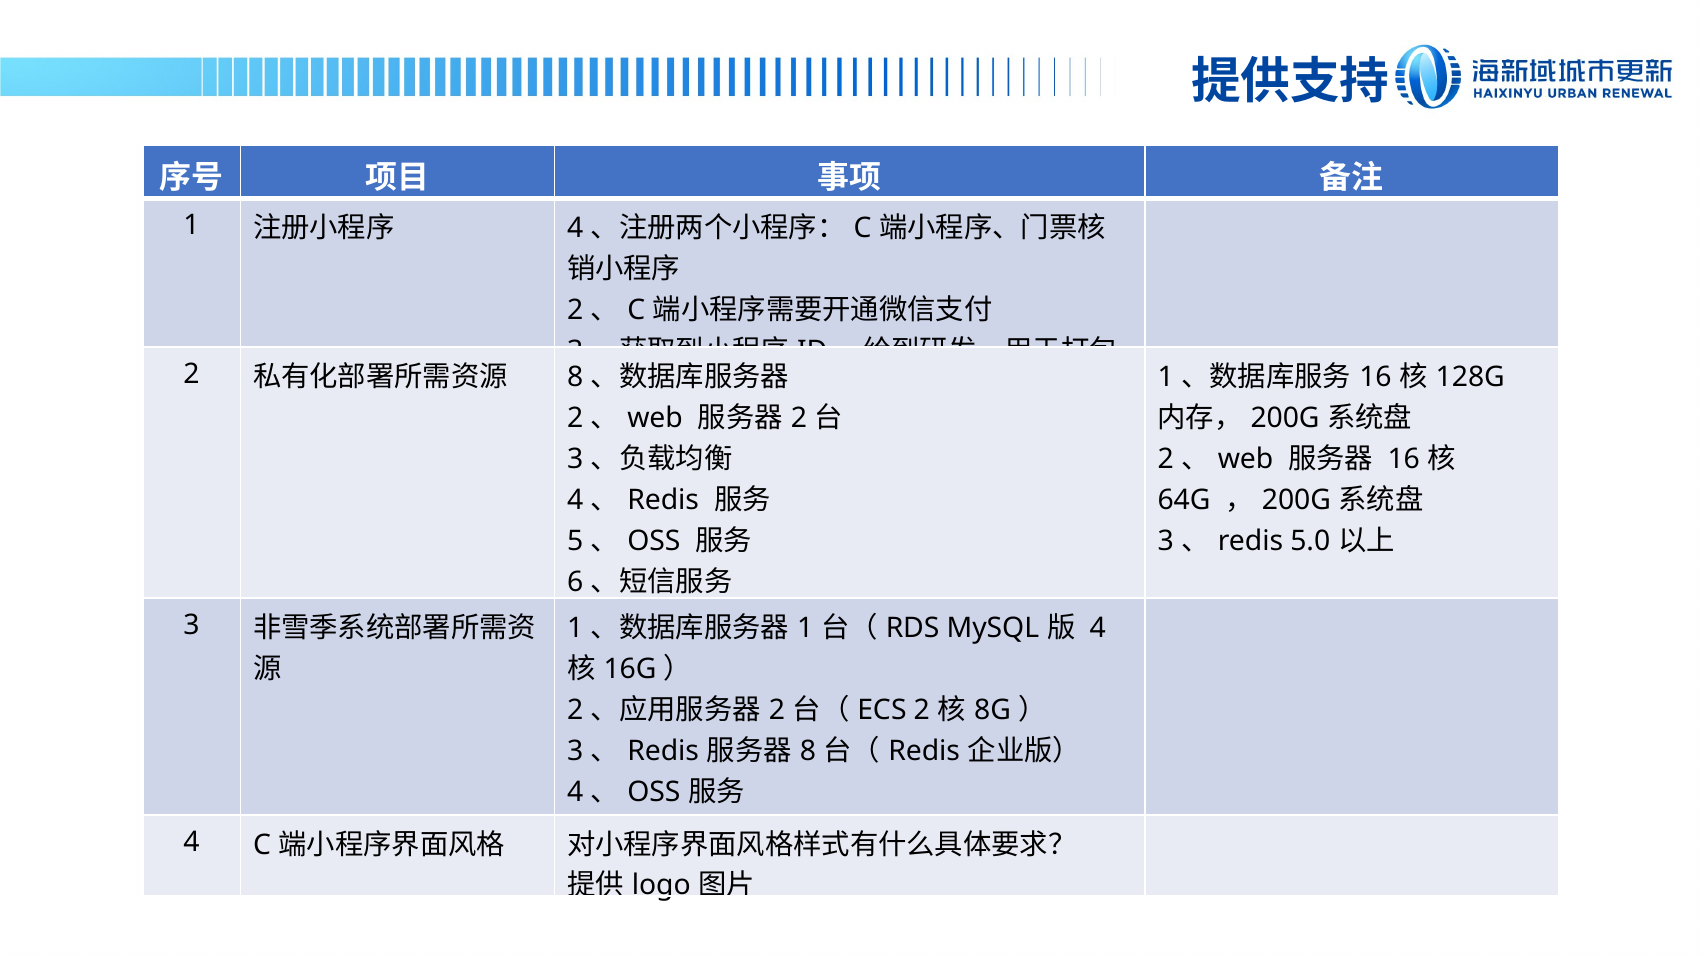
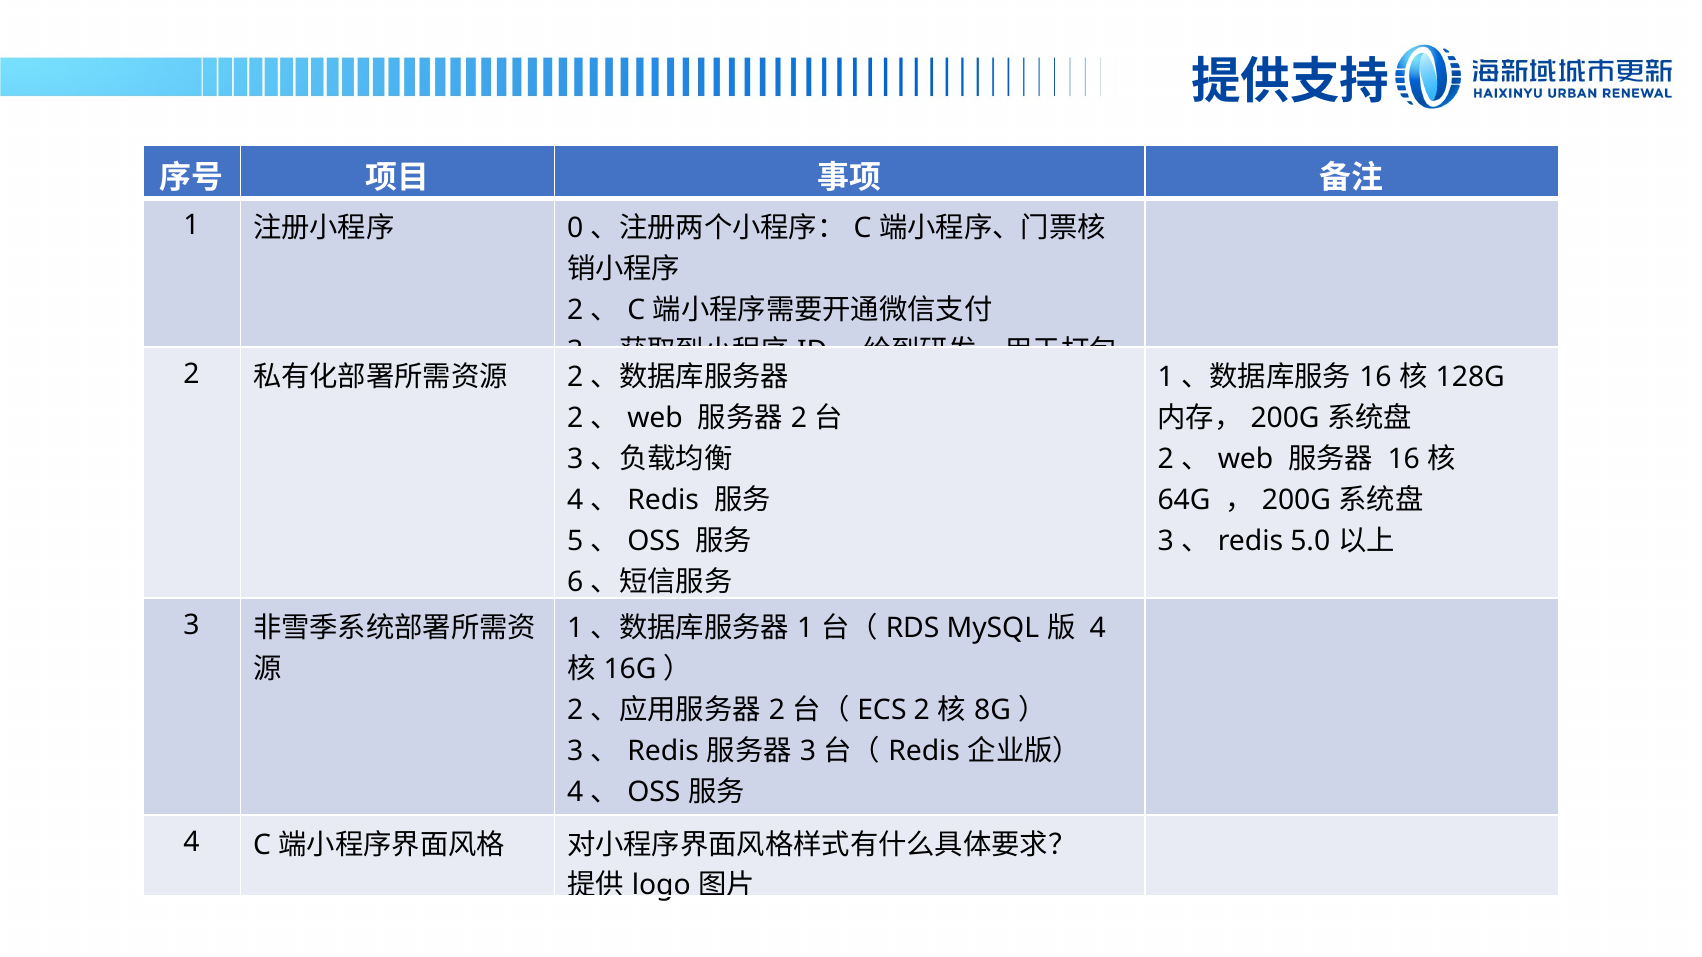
4 at (575, 228): 4 -> 0
8 at (575, 377): 8 -> 2
8 at (808, 751): 8 -> 3
